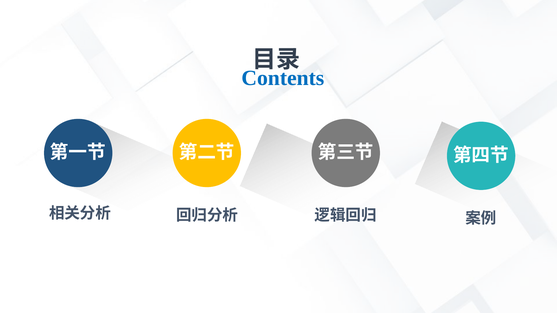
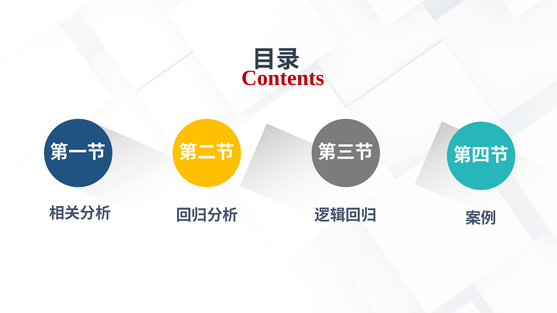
Contents colour: blue -> red
